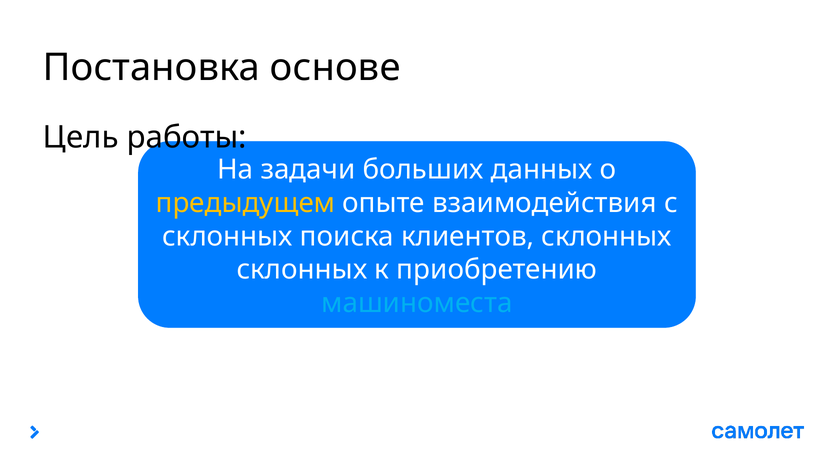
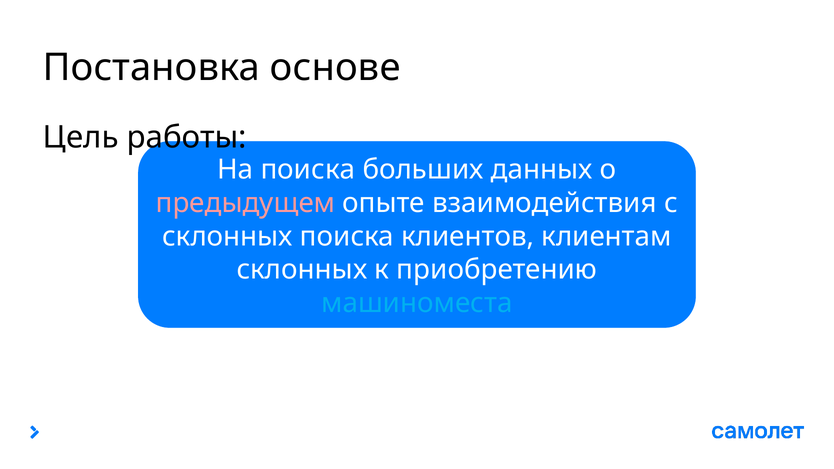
На задачи: задачи -> поиска
предыдущем colour: yellow -> pink
клиентов склонных: склонных -> клиентам
